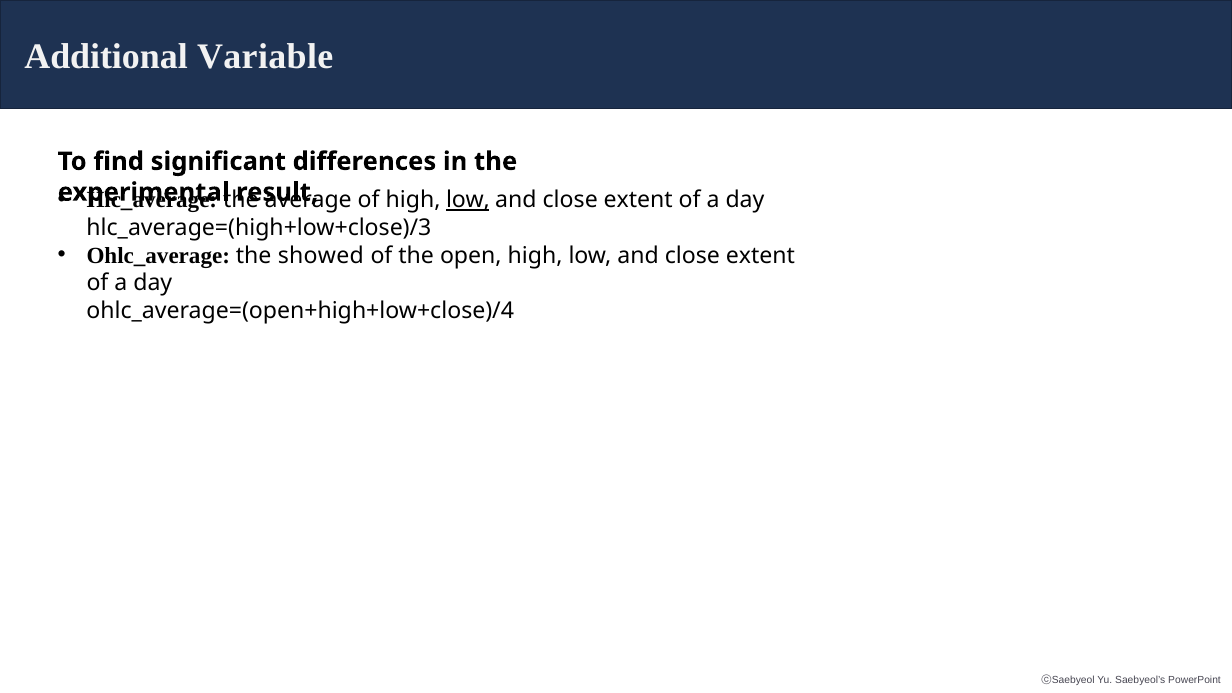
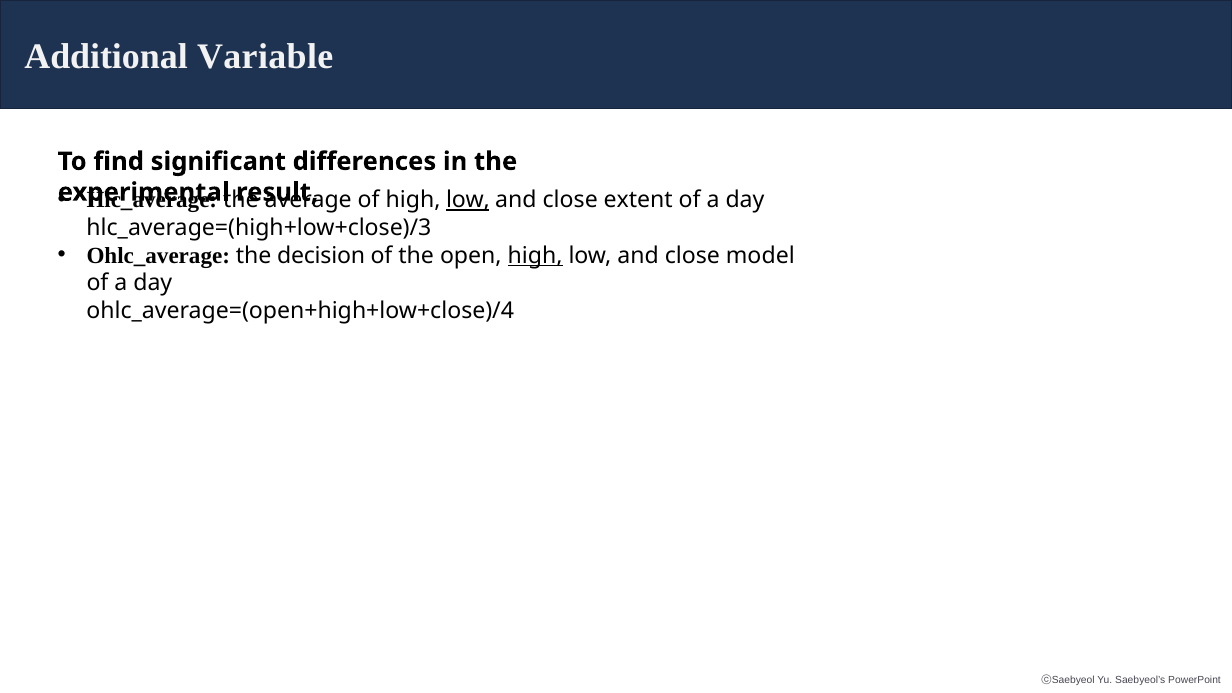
showed: showed -> decision
high at (535, 256) underline: none -> present
extent at (760, 256): extent -> model
